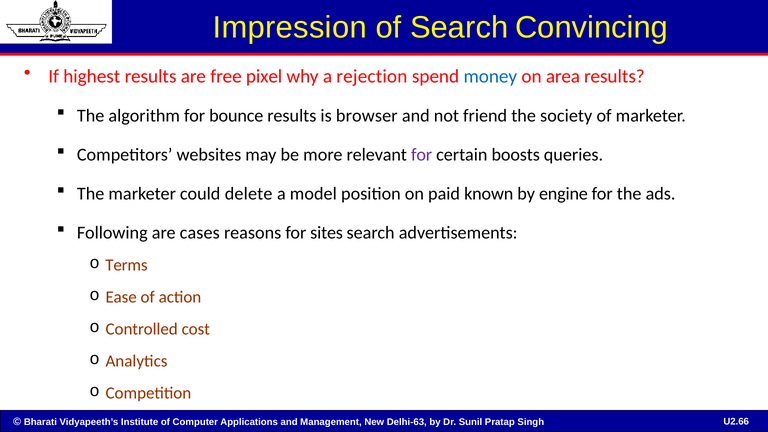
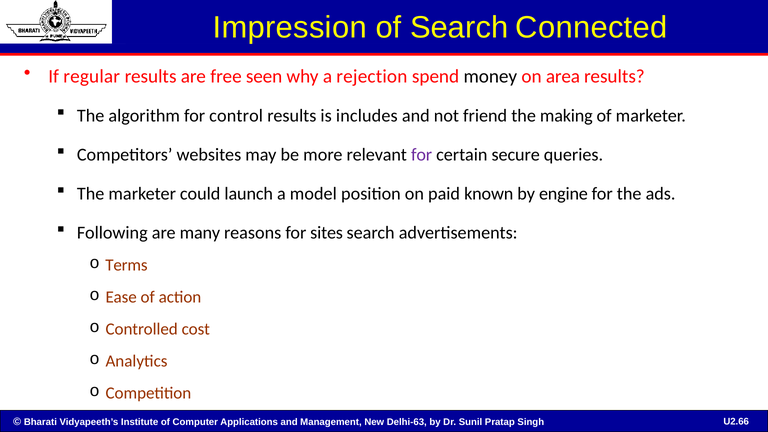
Convincing: Convincing -> Connected
highest: highest -> regular
pixel: pixel -> seen
money colour: blue -> black
bounce: bounce -> control
browser: browser -> includes
society: society -> making
boosts: boosts -> secure
delete: delete -> launch
cases: cases -> many
